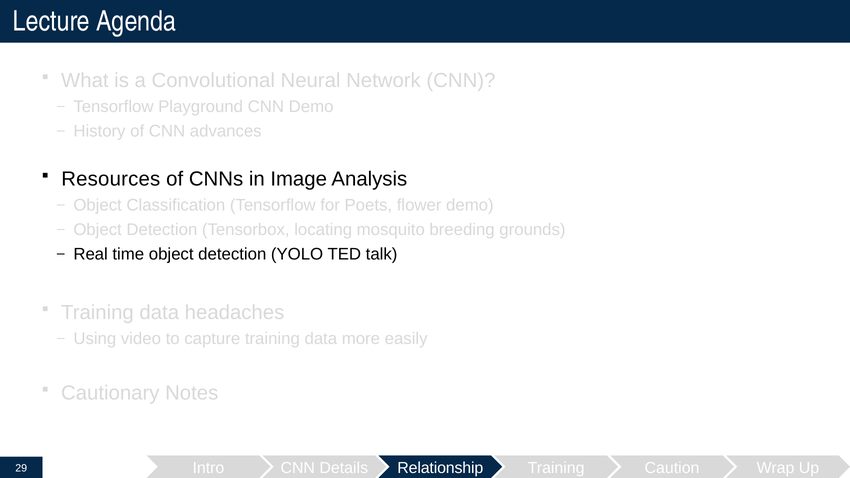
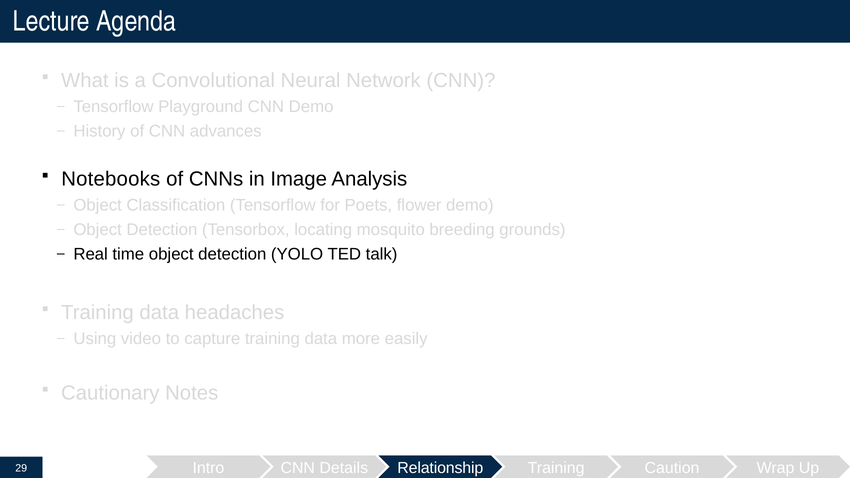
Resources: Resources -> Notebooks
